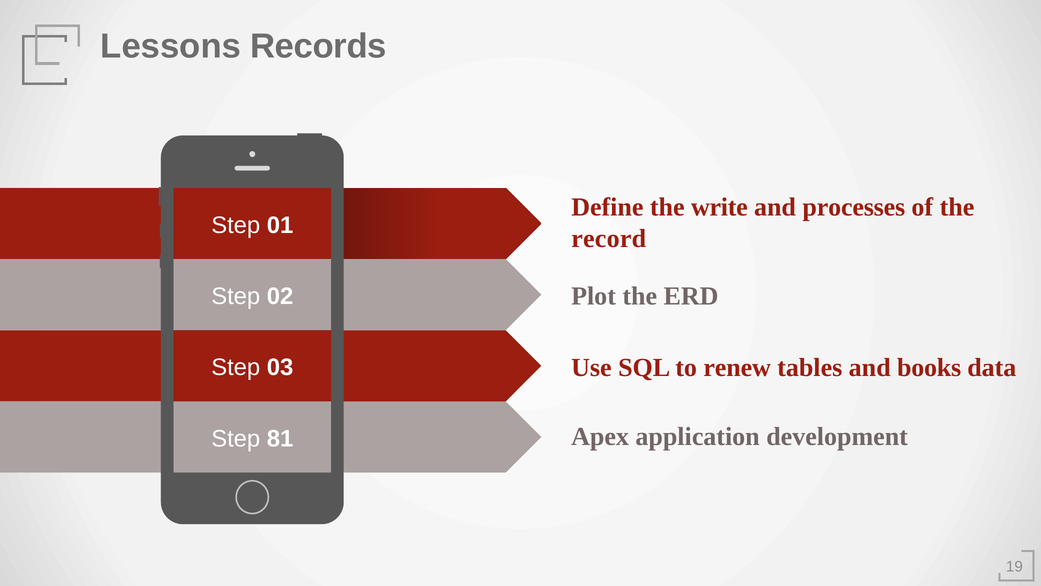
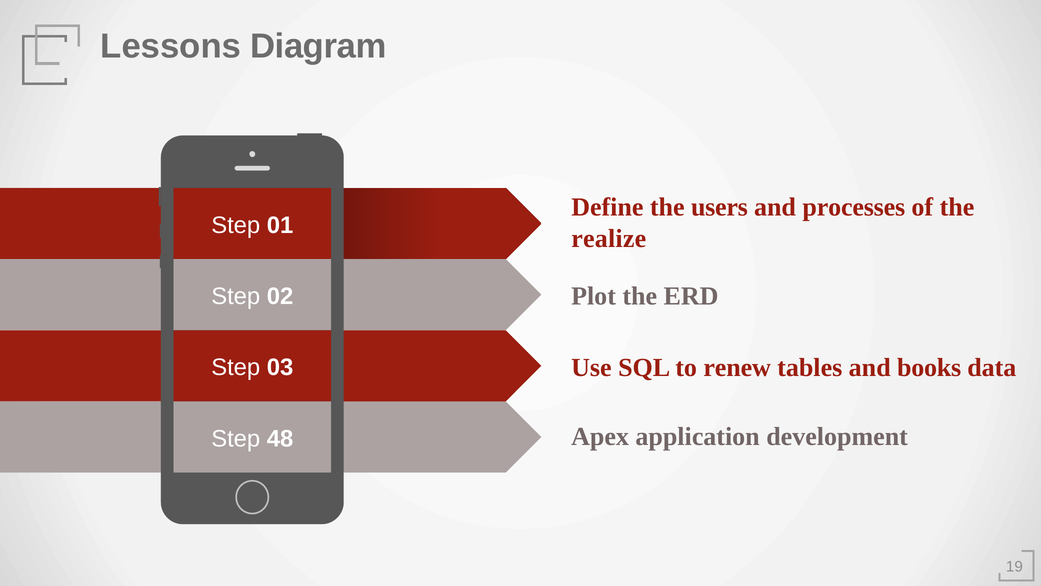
Records: Records -> Diagram
write: write -> users
record: record -> realize
81: 81 -> 48
